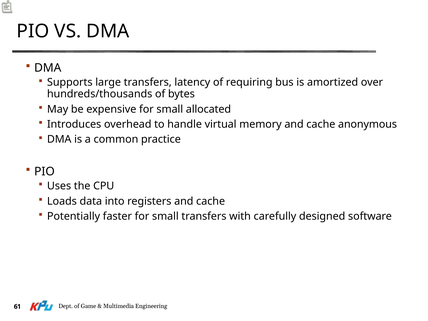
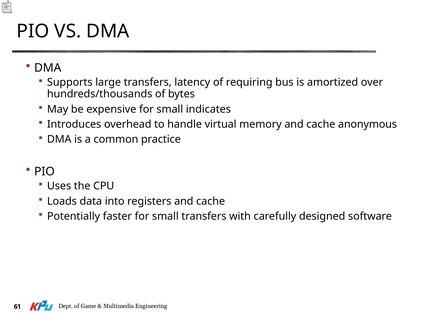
allocated: allocated -> indicates
